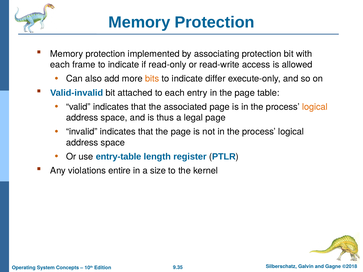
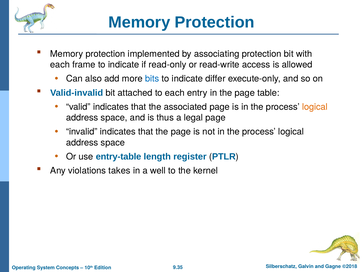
bits colour: orange -> blue
entire: entire -> takes
size: size -> well
